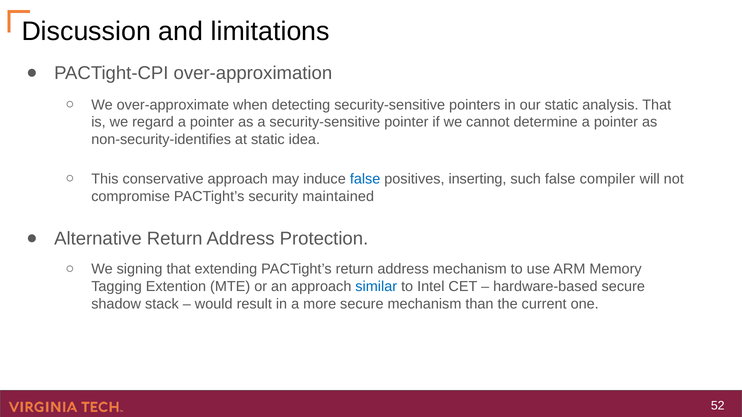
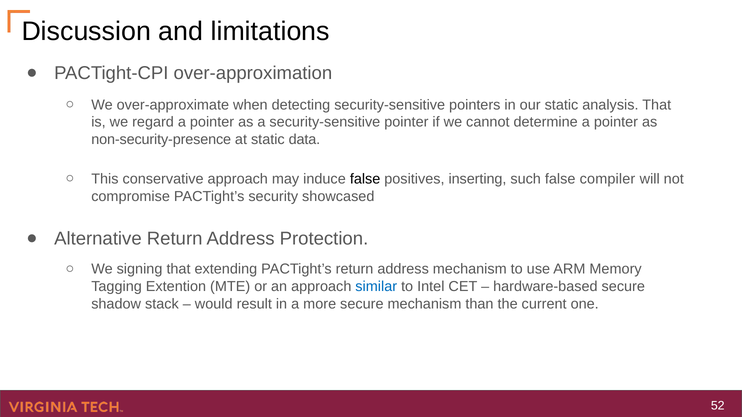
non-security-identifies: non-security-identifies -> non-security-presence
idea: idea -> data
false at (365, 179) colour: blue -> black
maintained: maintained -> showcased
